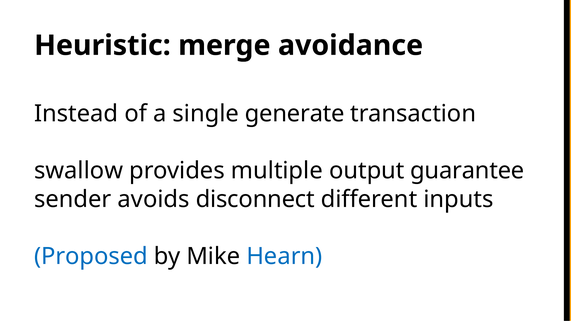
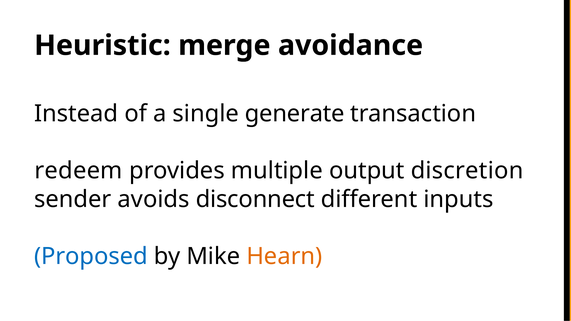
swallow: swallow -> redeem
guarantee: guarantee -> discretion
Hearn colour: blue -> orange
